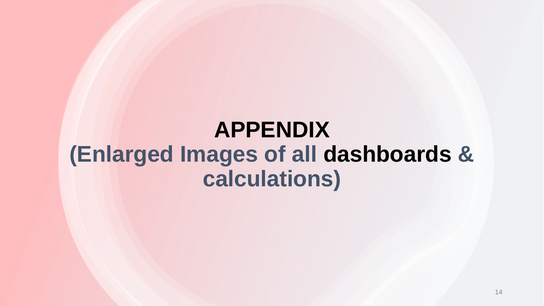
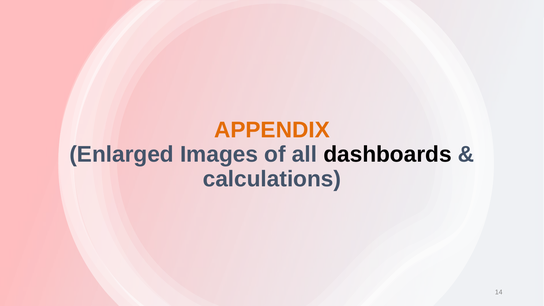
APPENDIX colour: black -> orange
